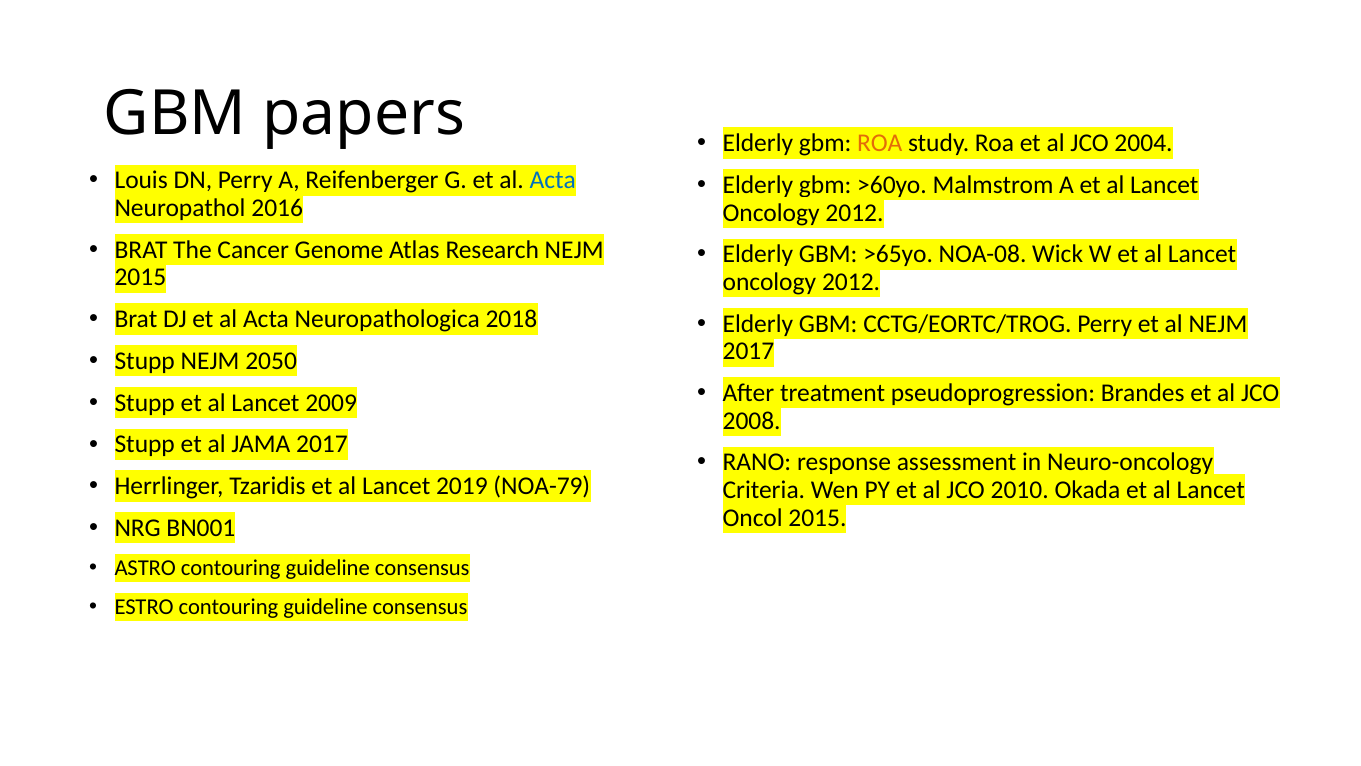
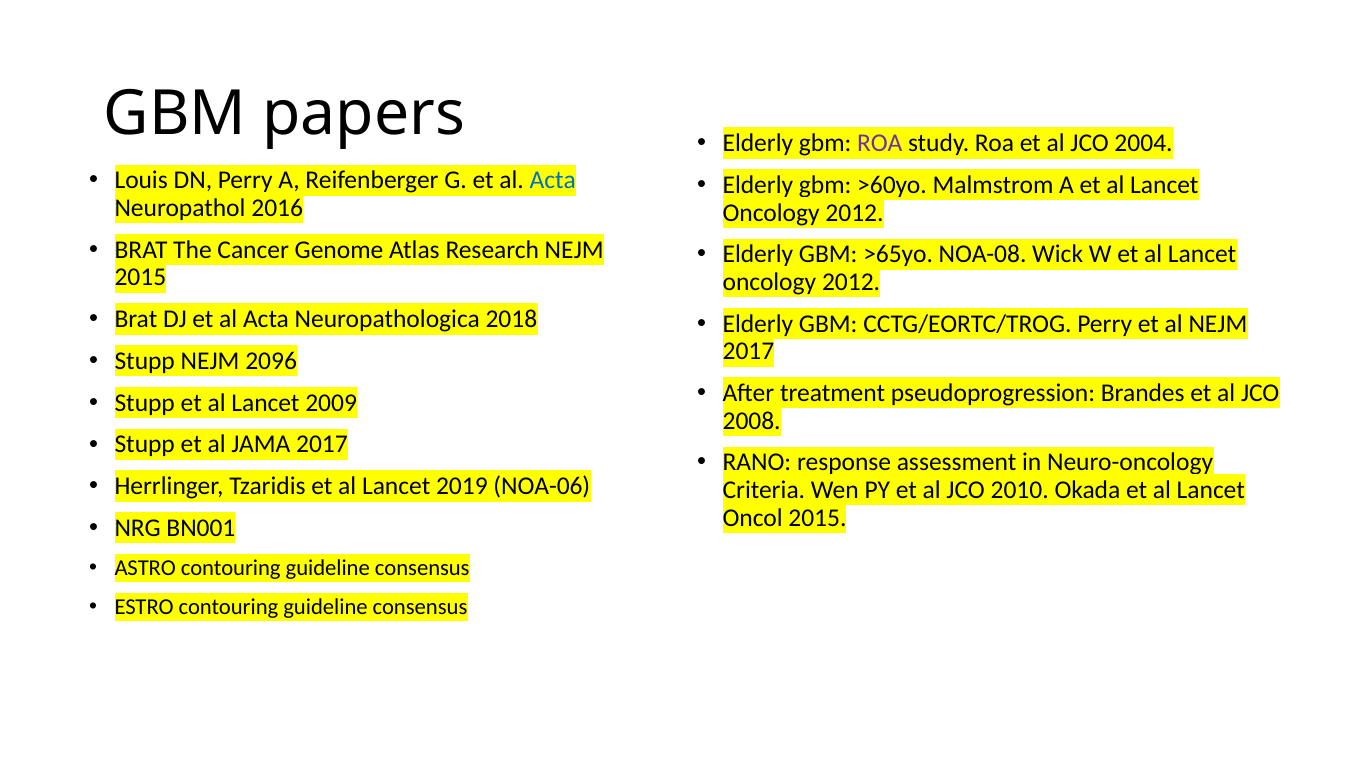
ROA at (880, 143) colour: orange -> purple
2050: 2050 -> 2096
NOA-79: NOA-79 -> NOA-06
